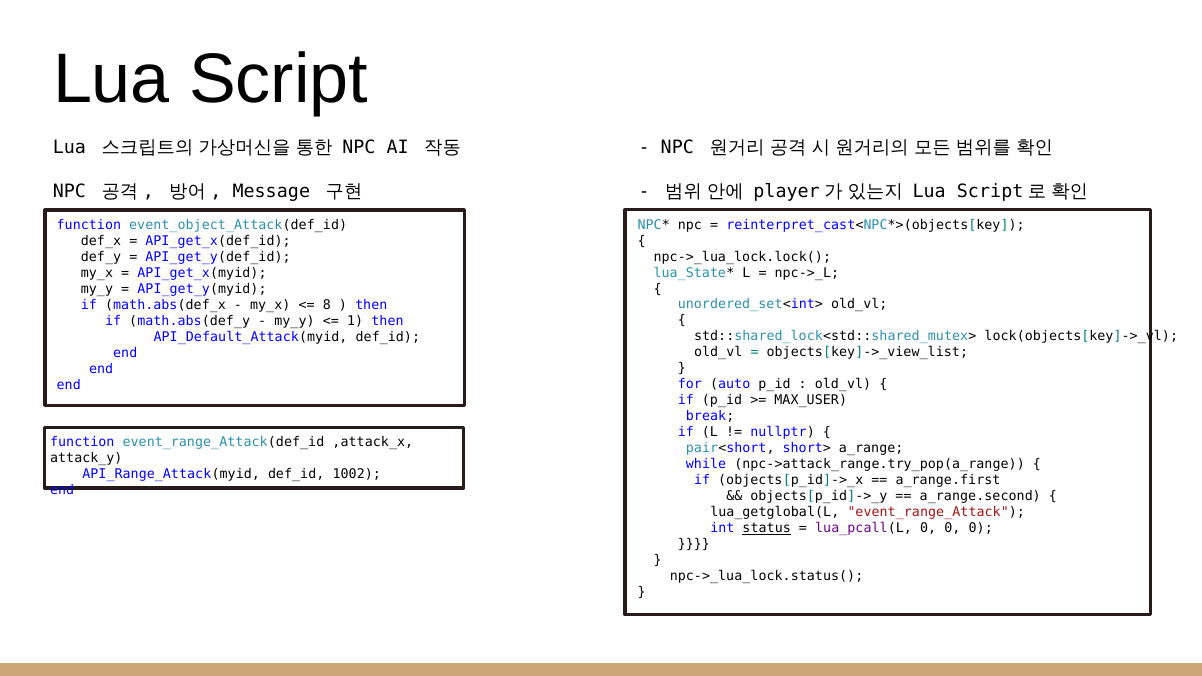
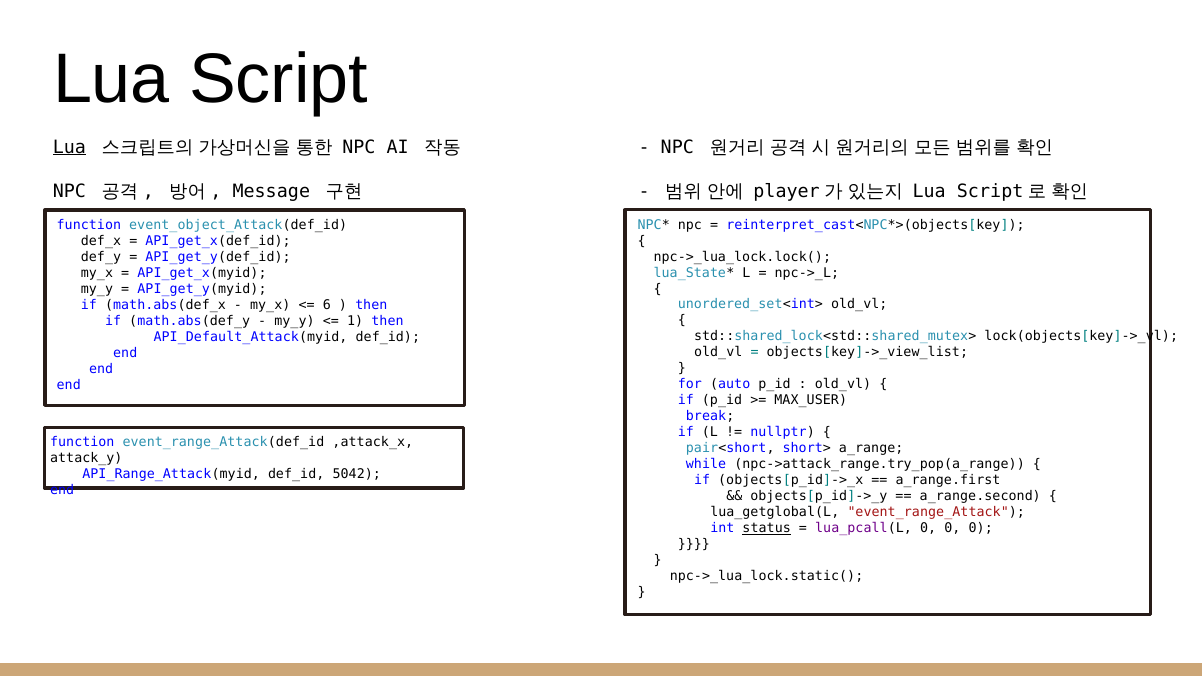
Lua at (69, 147) underline: none -> present
8: 8 -> 6
1002: 1002 -> 5042
npc->_lua_lock.status(: npc->_lua_lock.status( -> npc->_lua_lock.static(
